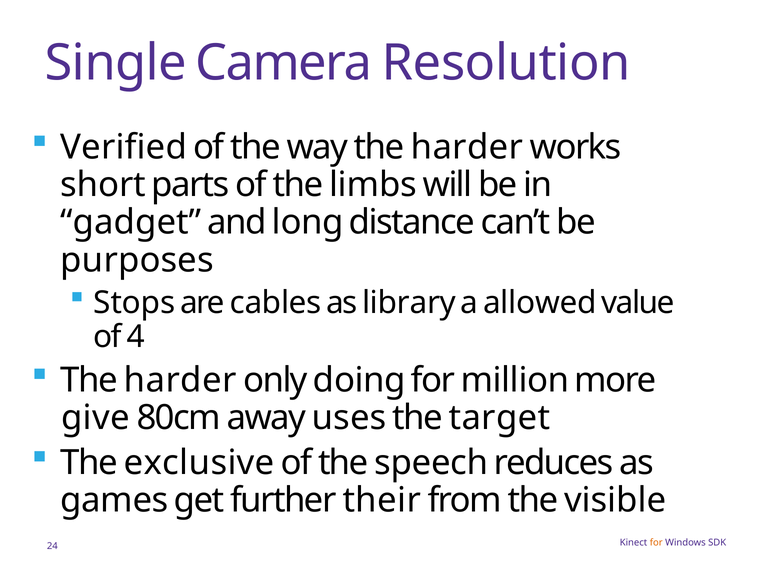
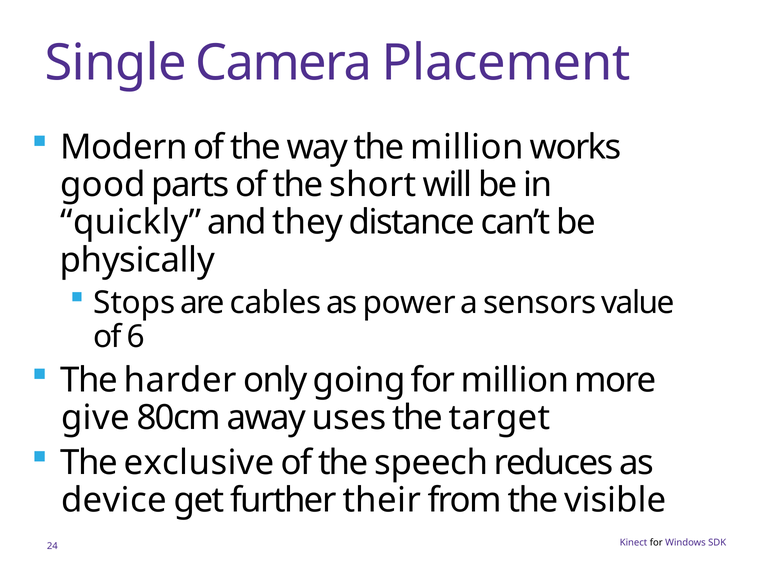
Resolution: Resolution -> Placement
Verified: Verified -> Modern
way the harder: harder -> million
short: short -> good
limbs: limbs -> short
gadget: gadget -> quickly
long: long -> they
purposes: purposes -> physically
library: library -> power
allowed: allowed -> sensors
4: 4 -> 6
doing: doing -> going
games: games -> device
for at (656, 543) colour: orange -> black
